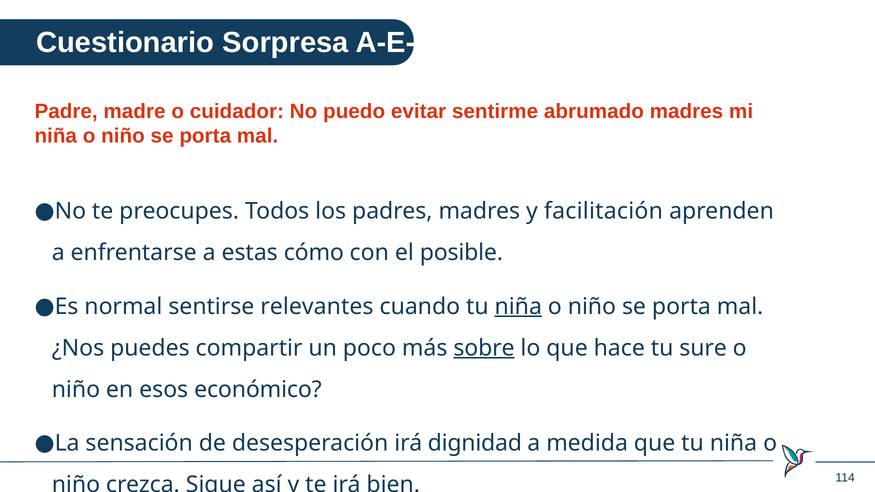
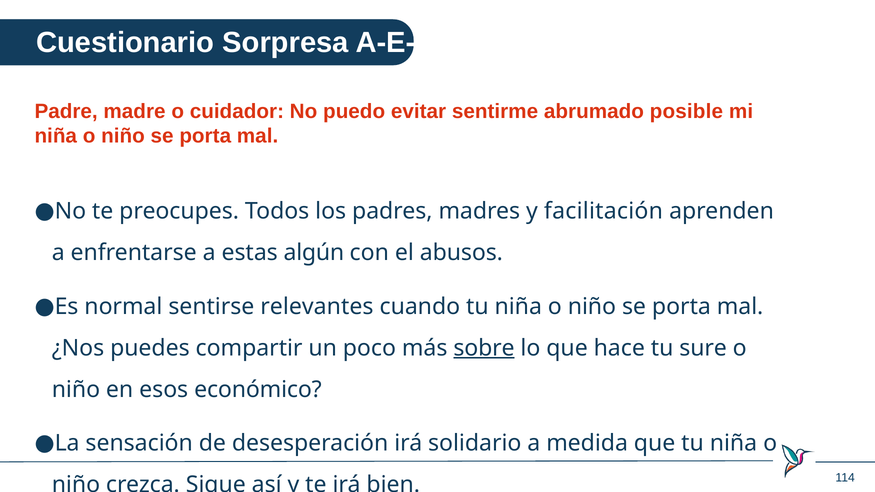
abrumado madres: madres -> posible
cómo: cómo -> algún
posible: posible -> abusos
niña at (518, 307) underline: present -> none
dignidad: dignidad -> solidario
